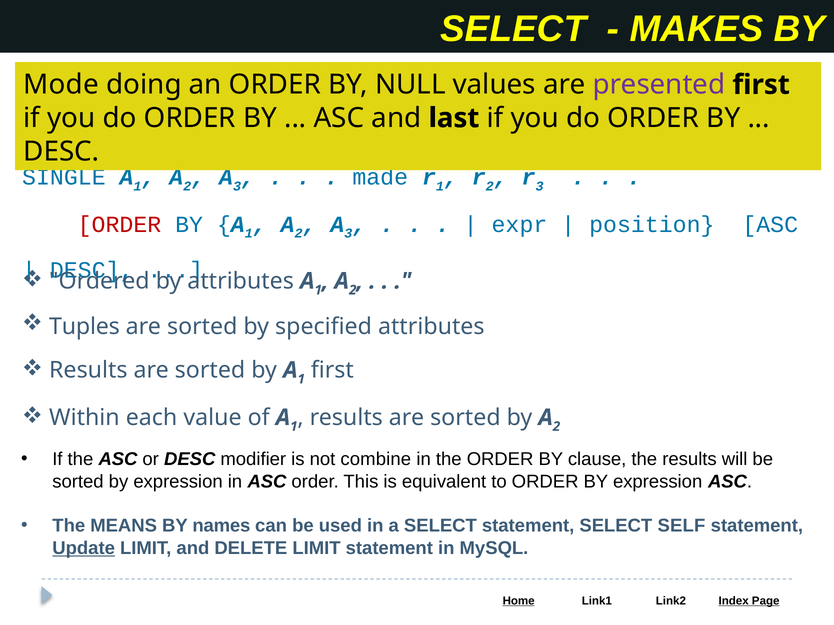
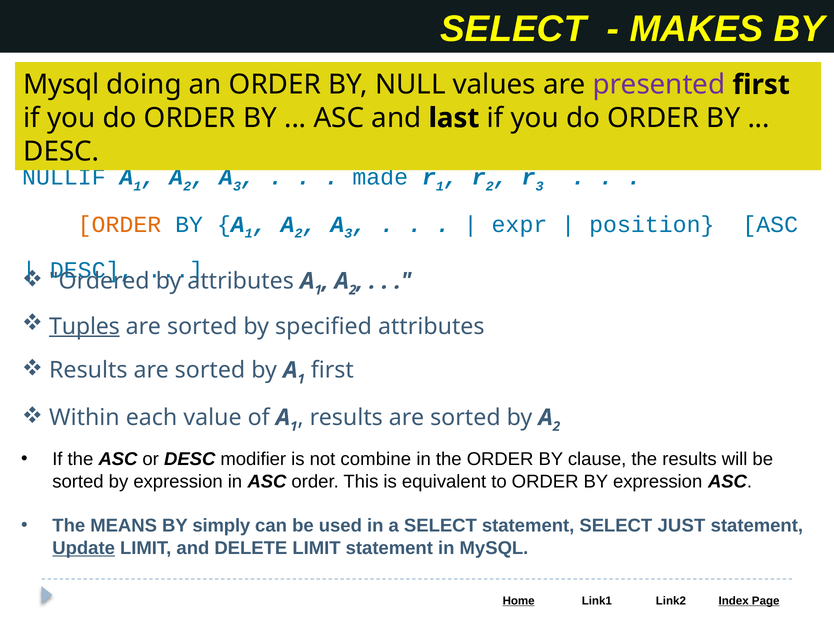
Mode at (61, 85): Mode -> Mysql
SINGLE: SINGLE -> NULLIF
ORDER at (119, 225) colour: red -> orange
Tuples underline: none -> present
names: names -> simply
SELF: SELF -> JUST
